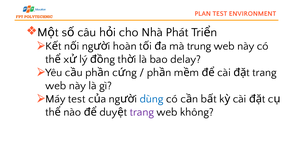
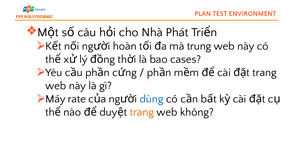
delay: delay -> cases
Máy test: test -> rate
trang at (142, 112) colour: purple -> orange
